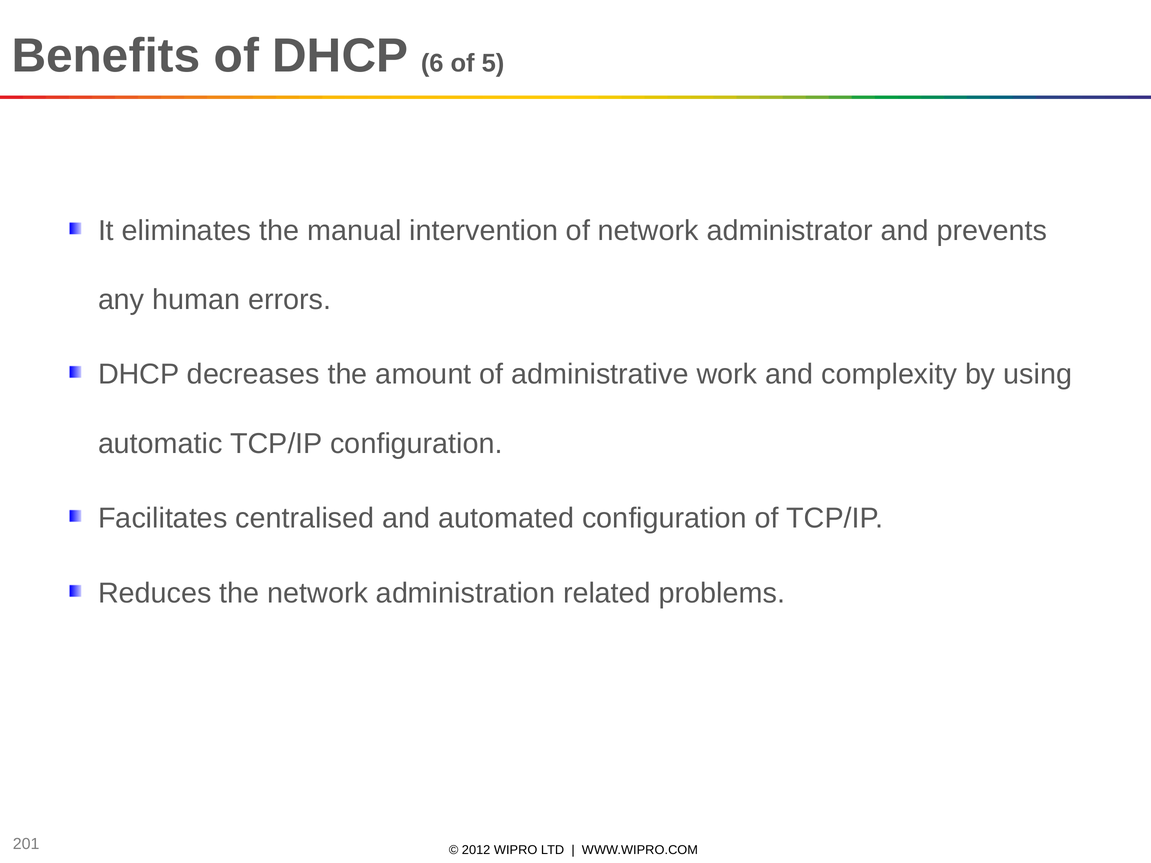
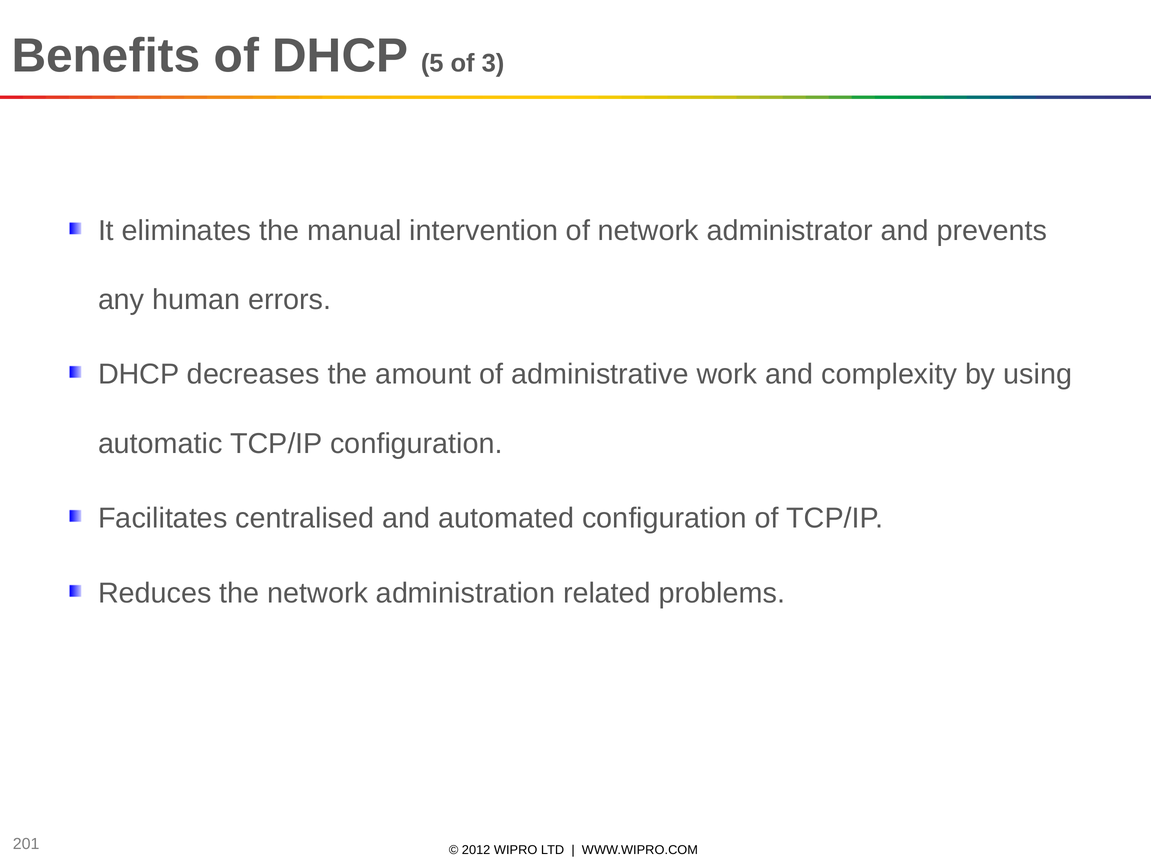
6: 6 -> 5
5: 5 -> 3
